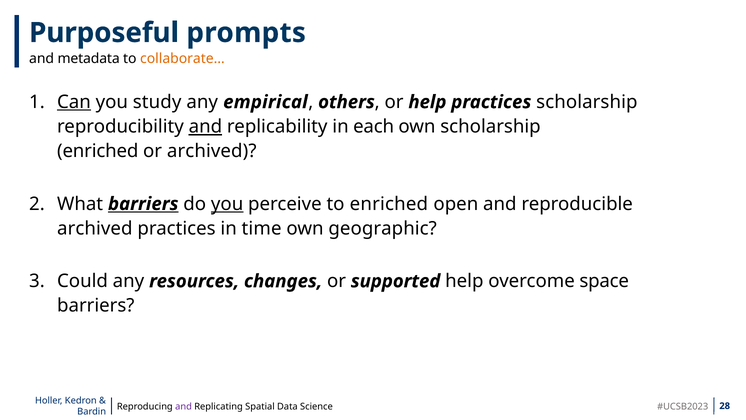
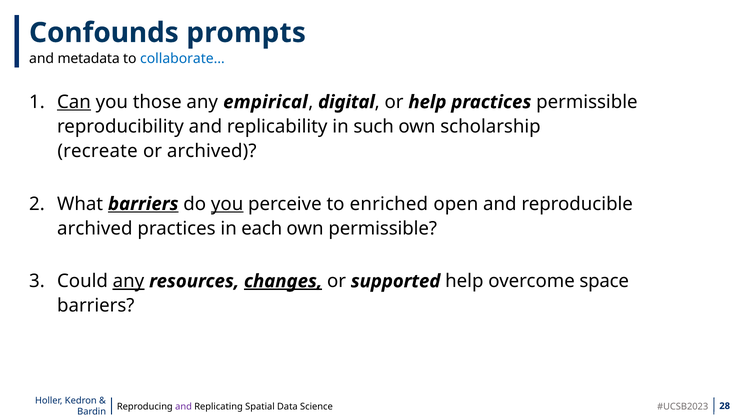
Purposeful: Purposeful -> Confounds
collaborate… colour: orange -> blue
study: study -> those
others: others -> digital
practices scholarship: scholarship -> permissible
and at (205, 127) underline: present -> none
each: each -> such
enriched at (98, 151): enriched -> recreate
time: time -> each
own geographic: geographic -> permissible
any at (129, 281) underline: none -> present
changes underline: none -> present
